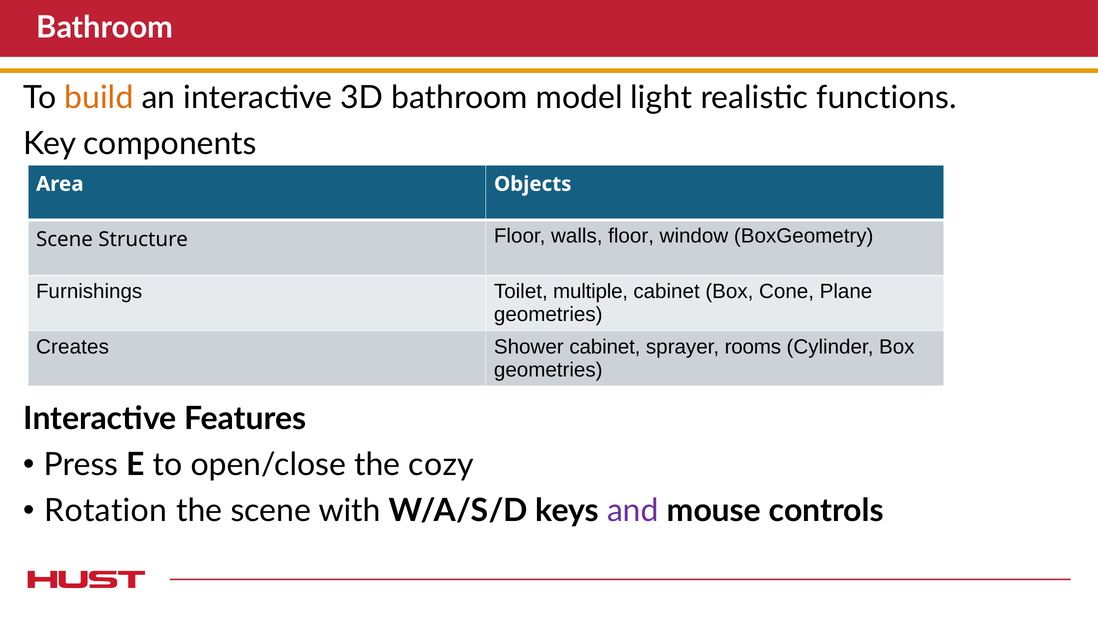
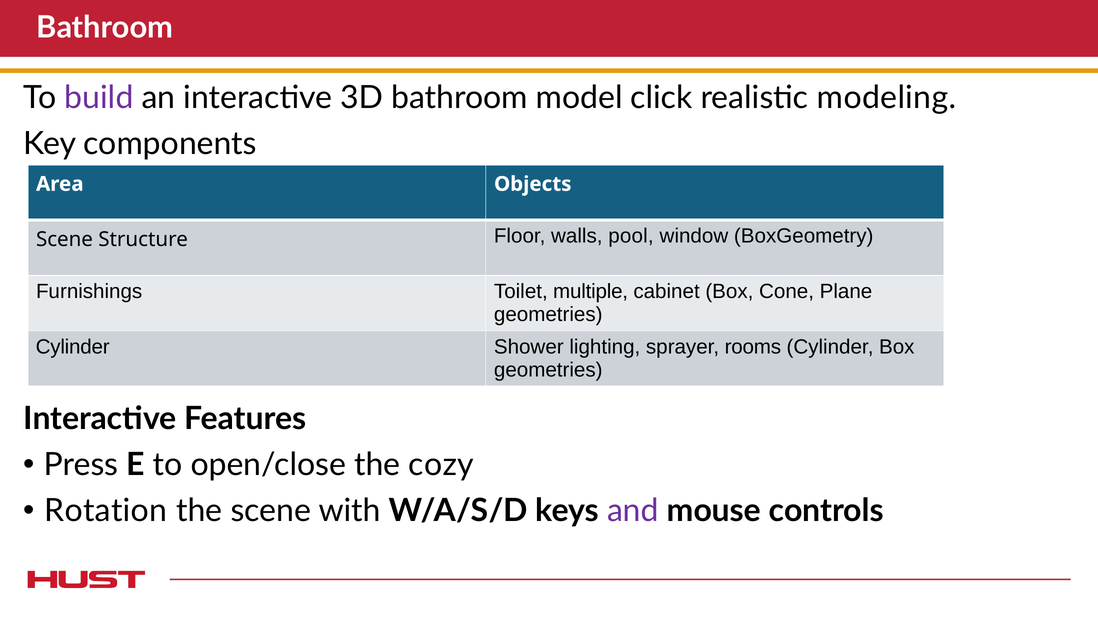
build colour: orange -> purple
light: light -> click
functions: functions -> modeling
walls floor: floor -> pool
Creates at (72, 347): Creates -> Cylinder
Shower cabinet: cabinet -> lighting
